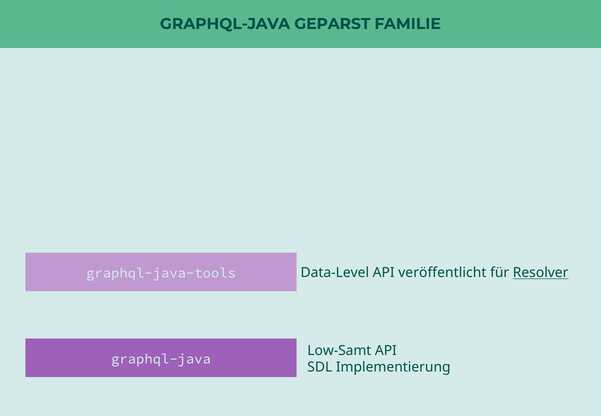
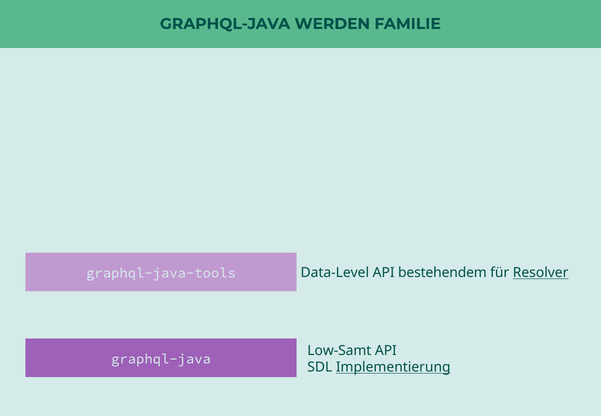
GEPARST: GEPARST -> WERDEN
veröffentlicht: veröffentlicht -> bestehendem
Implementierung underline: none -> present
